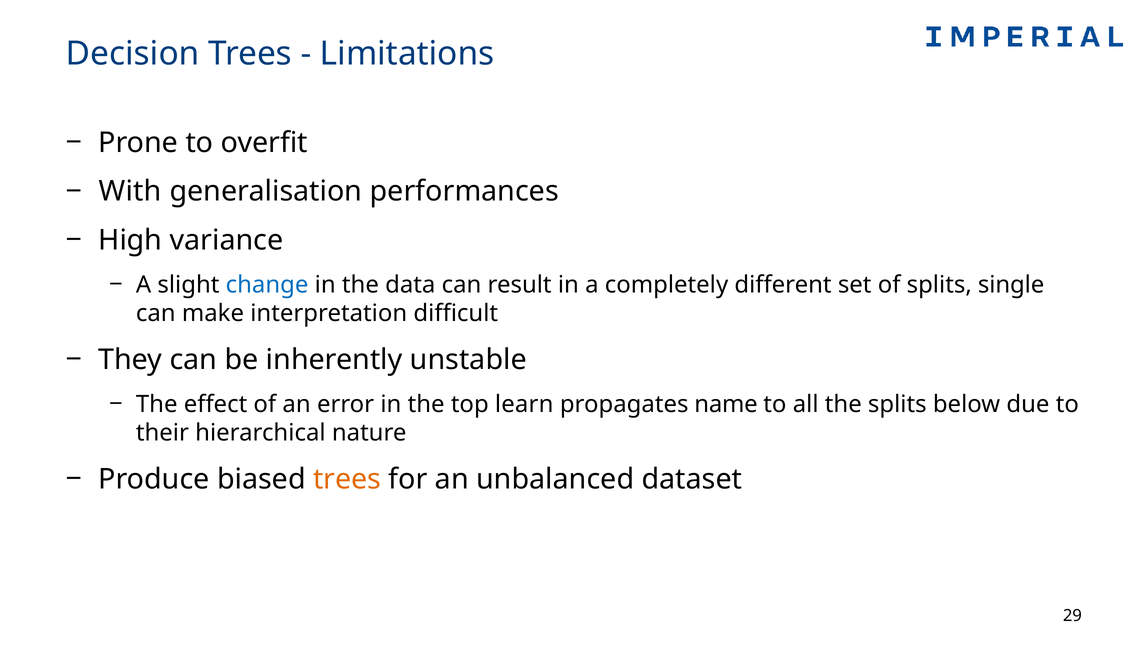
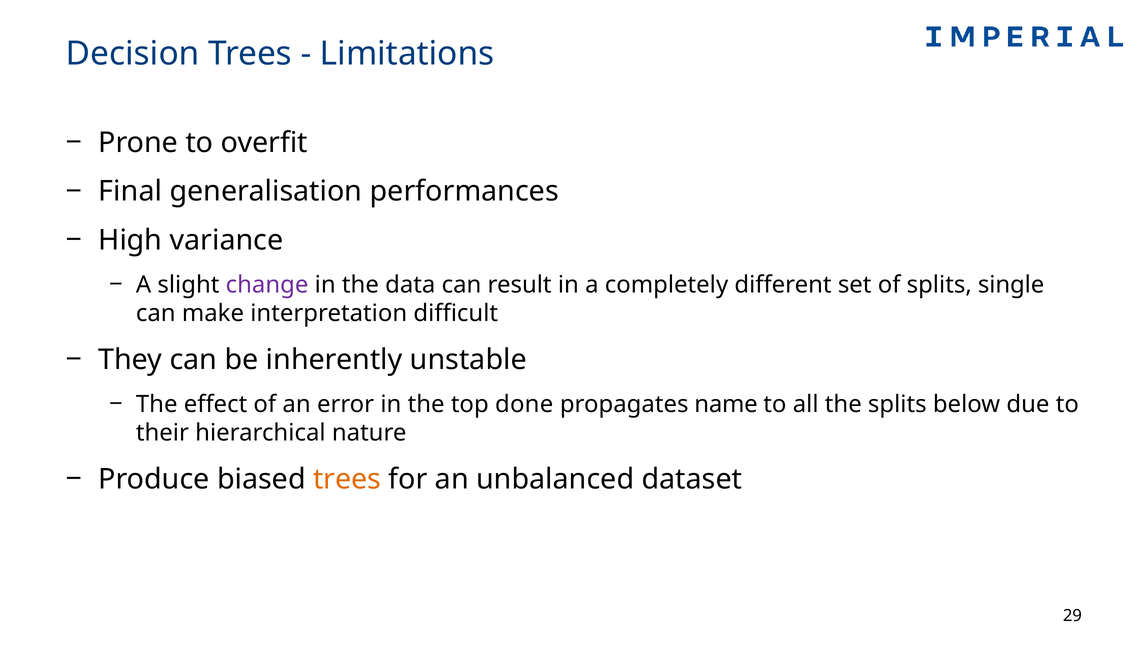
With: With -> Final
change colour: blue -> purple
learn: learn -> done
